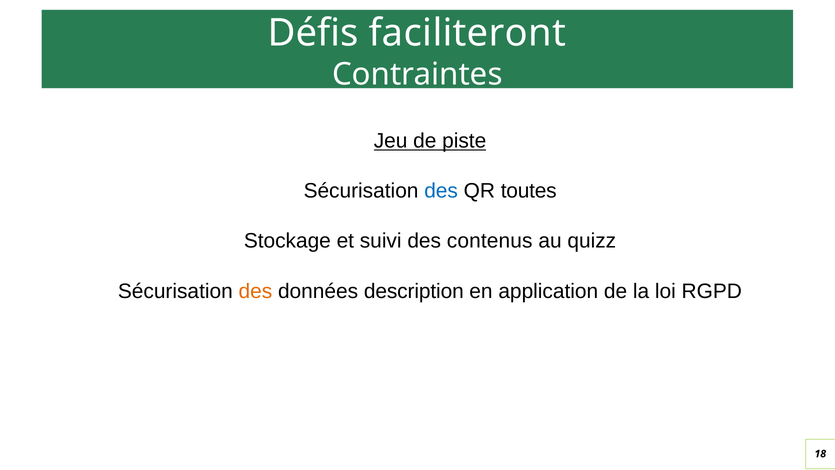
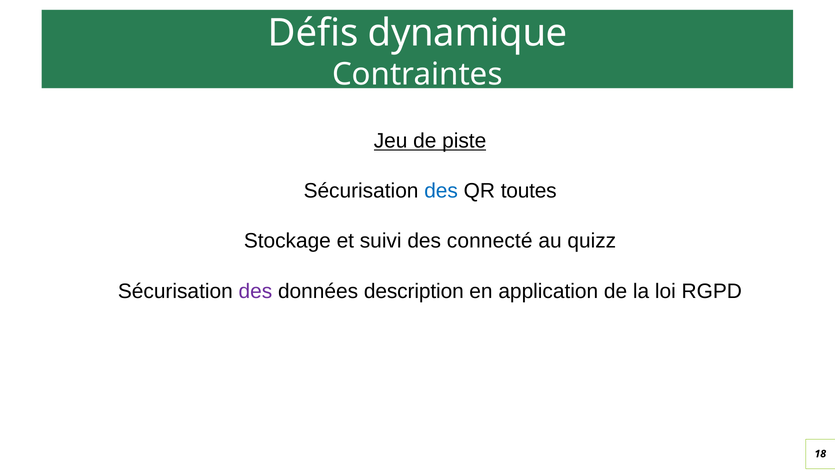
faciliteront: faciliteront -> dynamique
contenus: contenus -> connecté
des at (255, 291) colour: orange -> purple
